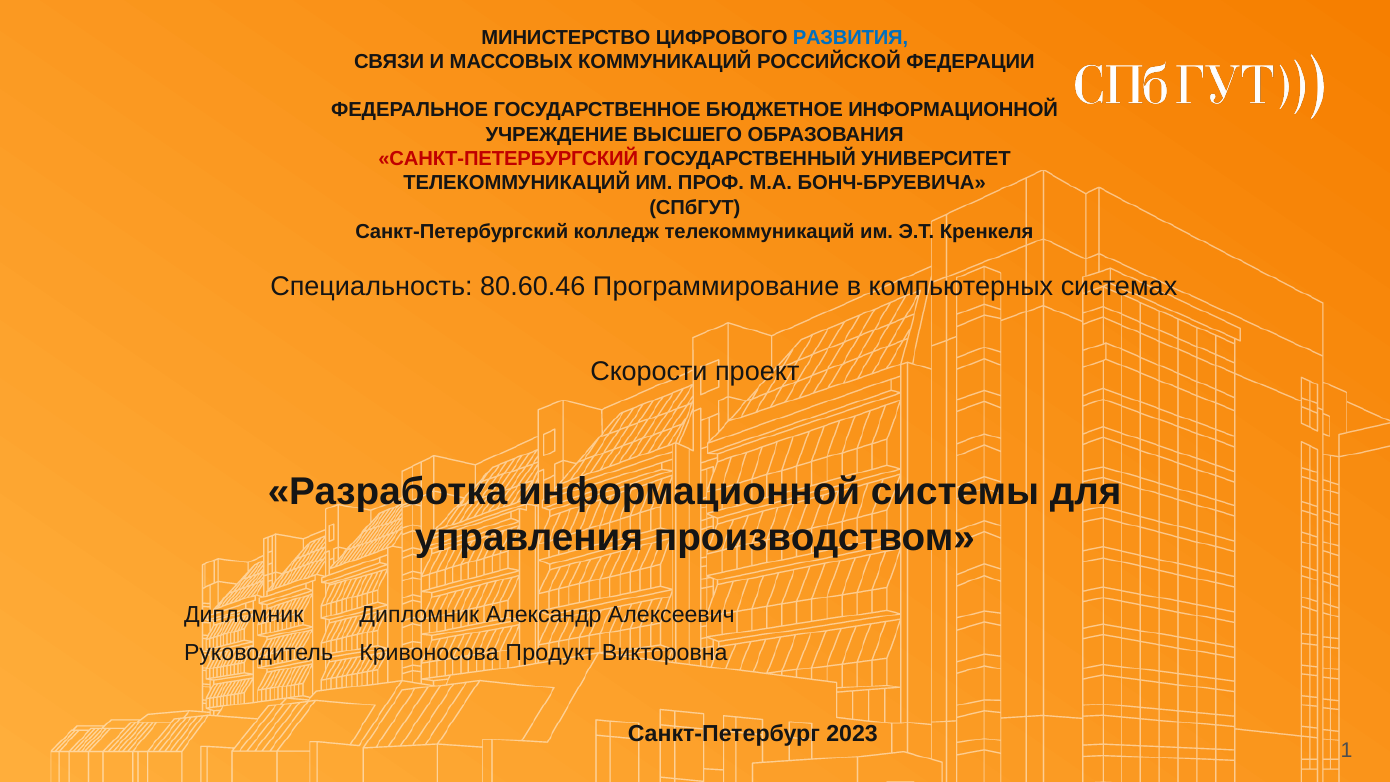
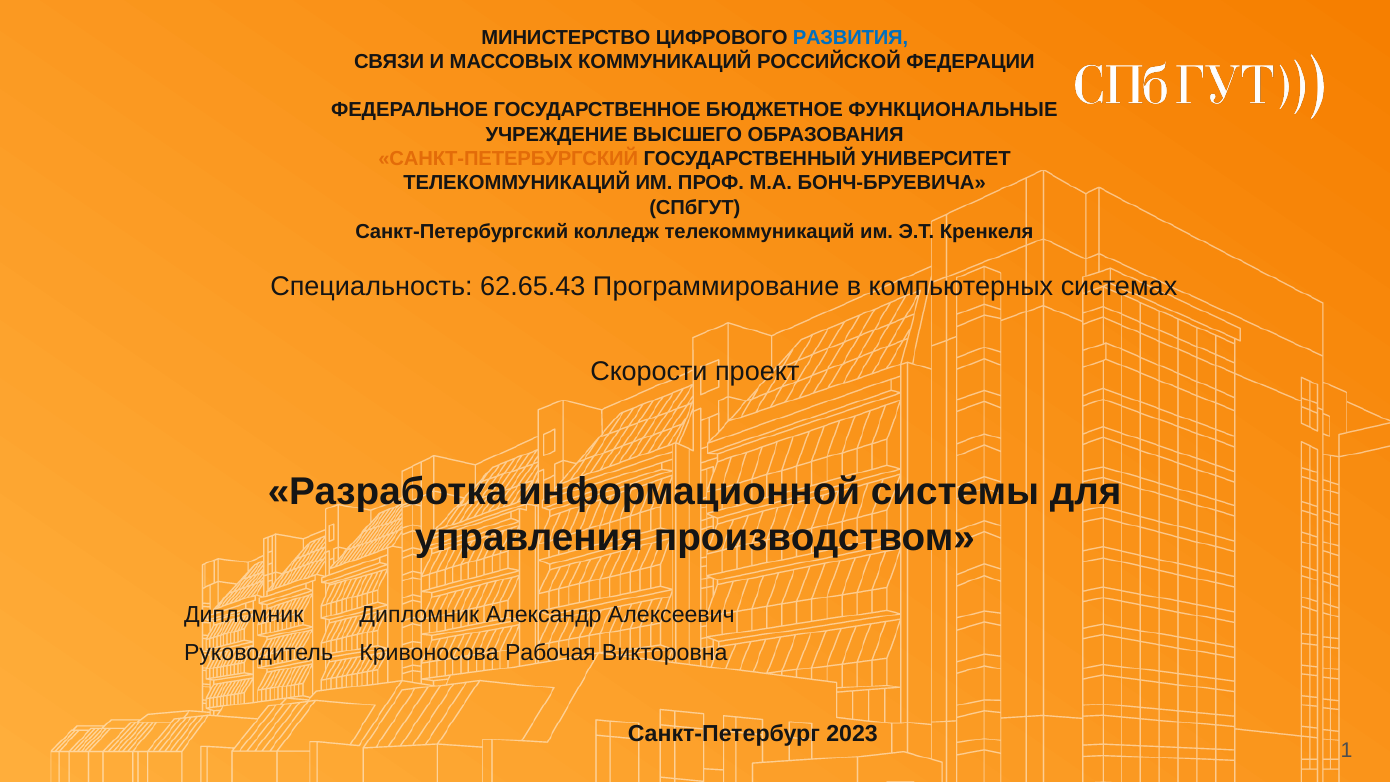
БЮДЖЕТНОЕ ИНФОРМАЦИОННОЙ: ИНФОРМАЦИОННОЙ -> ФУНКЦИОНАЛЬНЫЕ
САНКТ-ПЕТЕРБУРГСКИЙ at (508, 159) colour: red -> orange
80.60.46: 80.60.46 -> 62.65.43
Продукт: Продукт -> Рабочая
